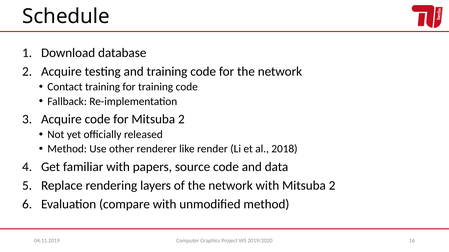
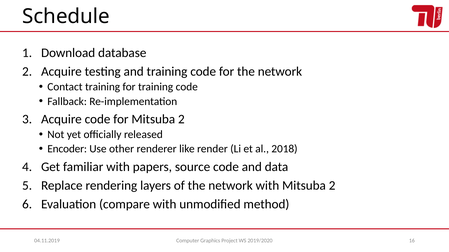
Method at (67, 149): Method -> Encoder
